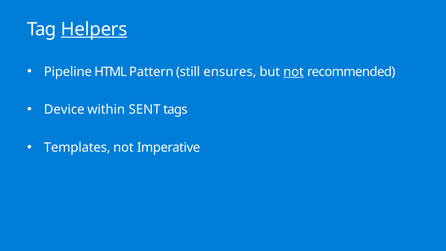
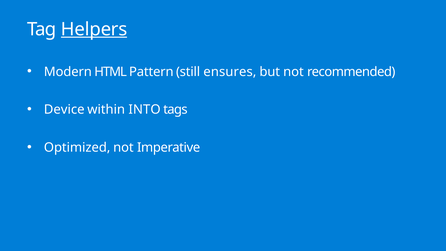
Pipeline: Pipeline -> Modern
not at (293, 72) underline: present -> none
SENT: SENT -> INTO
Templates: Templates -> Optimized
